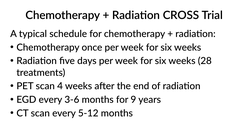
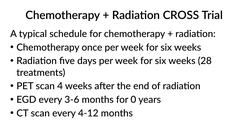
9: 9 -> 0
5-12: 5-12 -> 4-12
